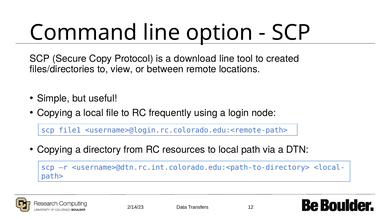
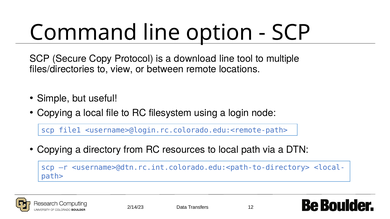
created: created -> multiple
frequently: frequently -> filesystem
